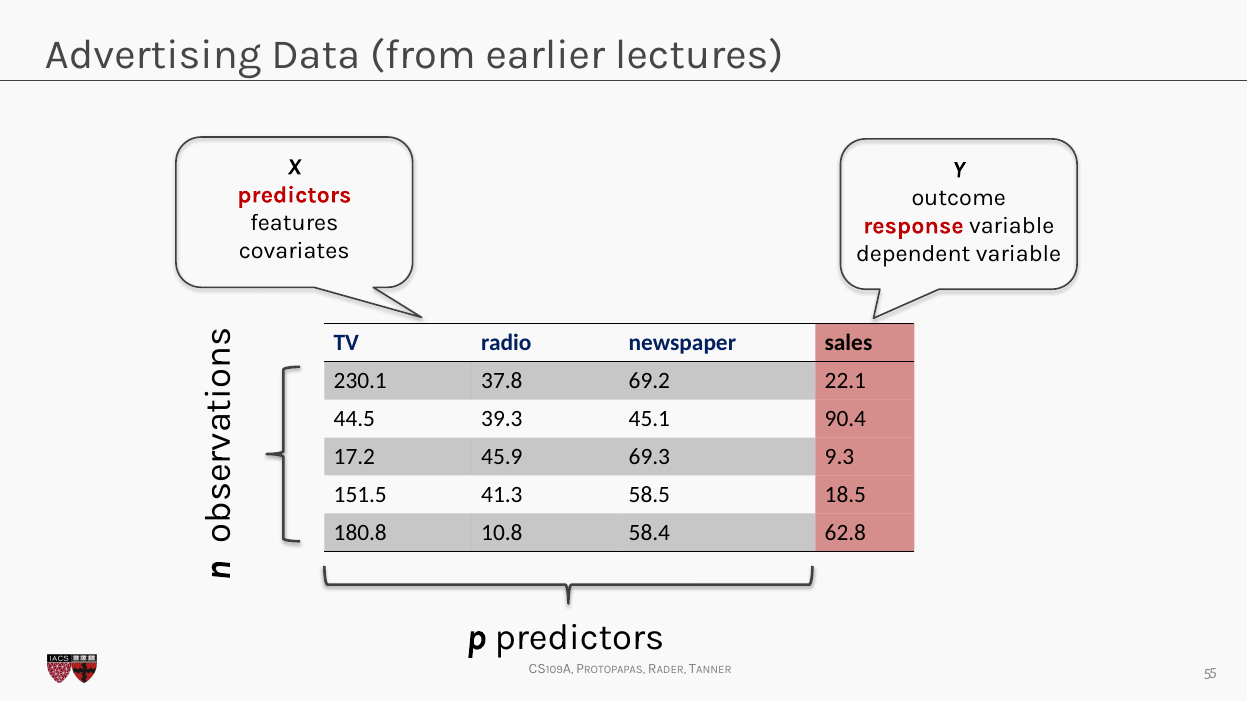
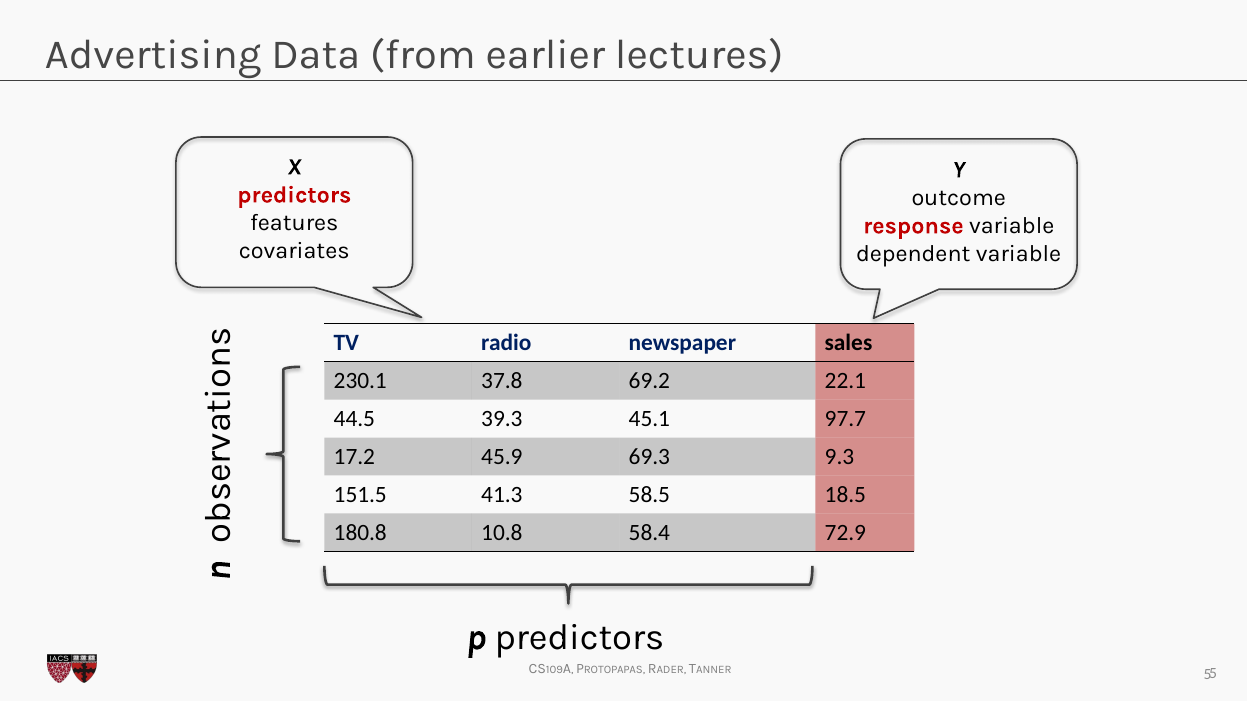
90.4: 90.4 -> 97.7
62.8: 62.8 -> 72.9
